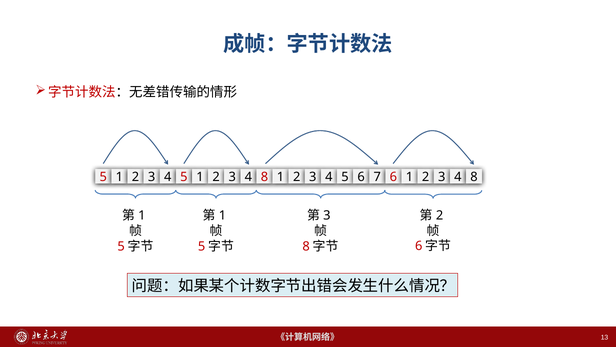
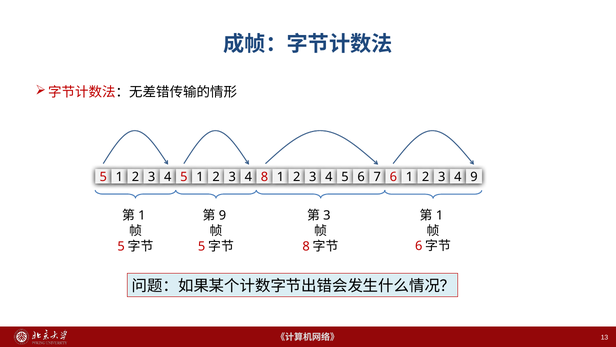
8 at (474, 177): 8 -> 9
2 at (440, 215): 2 -> 1
1 at (222, 215): 1 -> 9
